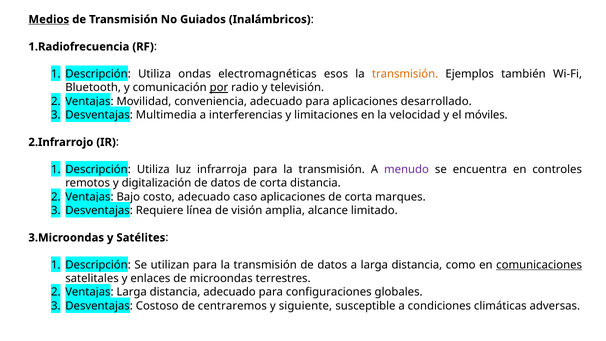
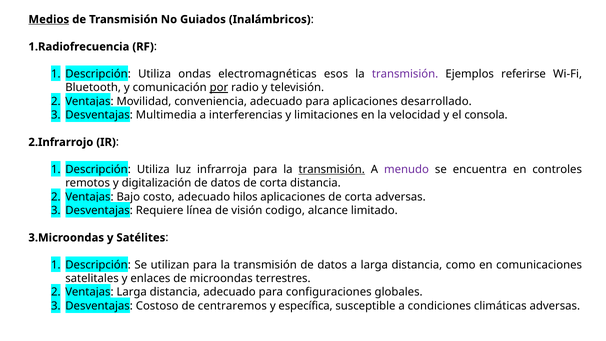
transmisión at (405, 74) colour: orange -> purple
también: también -> referirse
móviles: móviles -> consola
transmisión at (332, 169) underline: none -> present
caso: caso -> hilos
corta marques: marques -> adversas
amplia: amplia -> codigo
comunicaciones underline: present -> none
siguiente: siguiente -> específica
